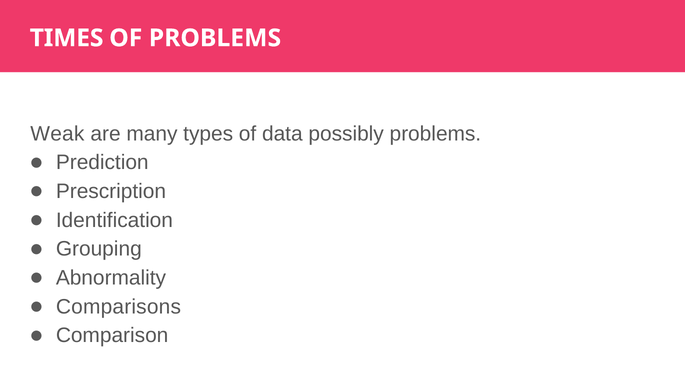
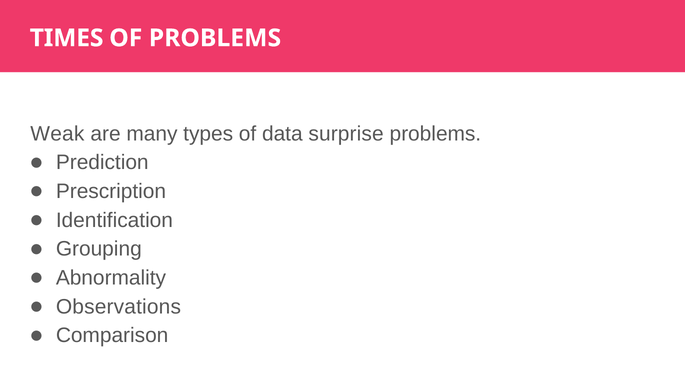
possibly: possibly -> surprise
Comparisons: Comparisons -> Observations
